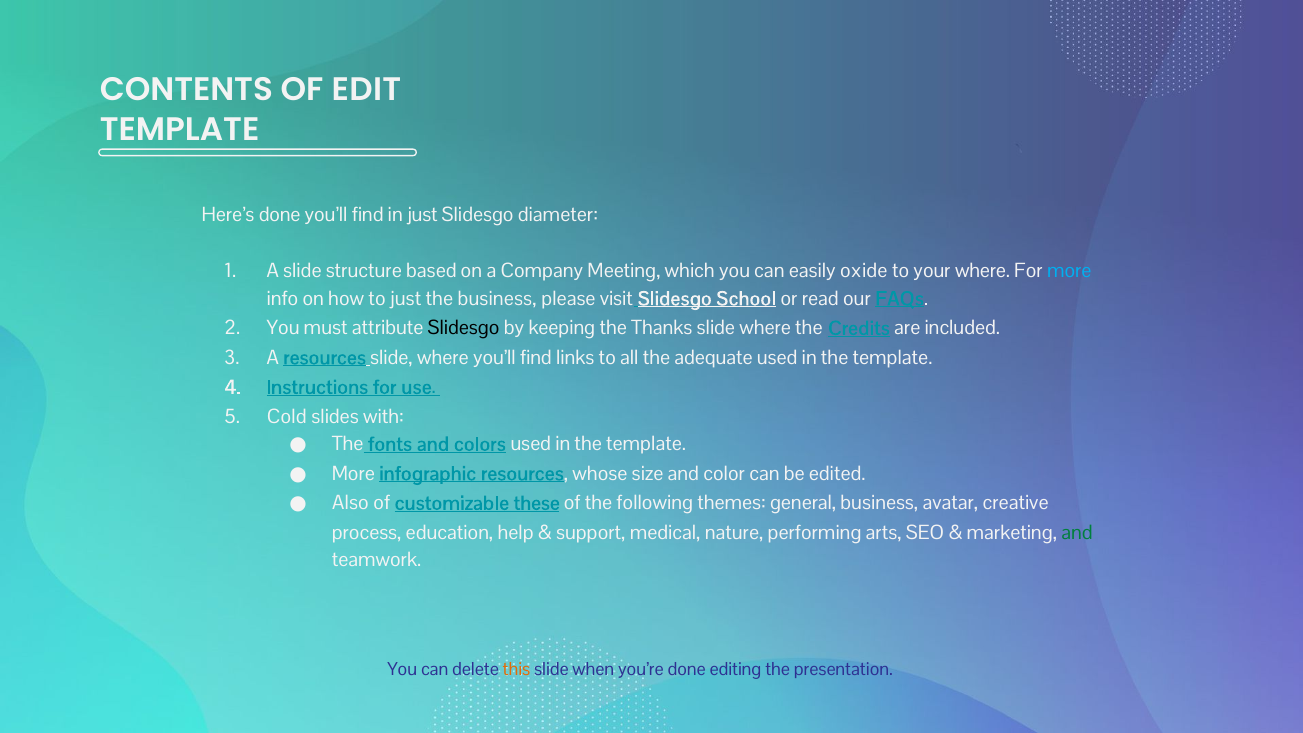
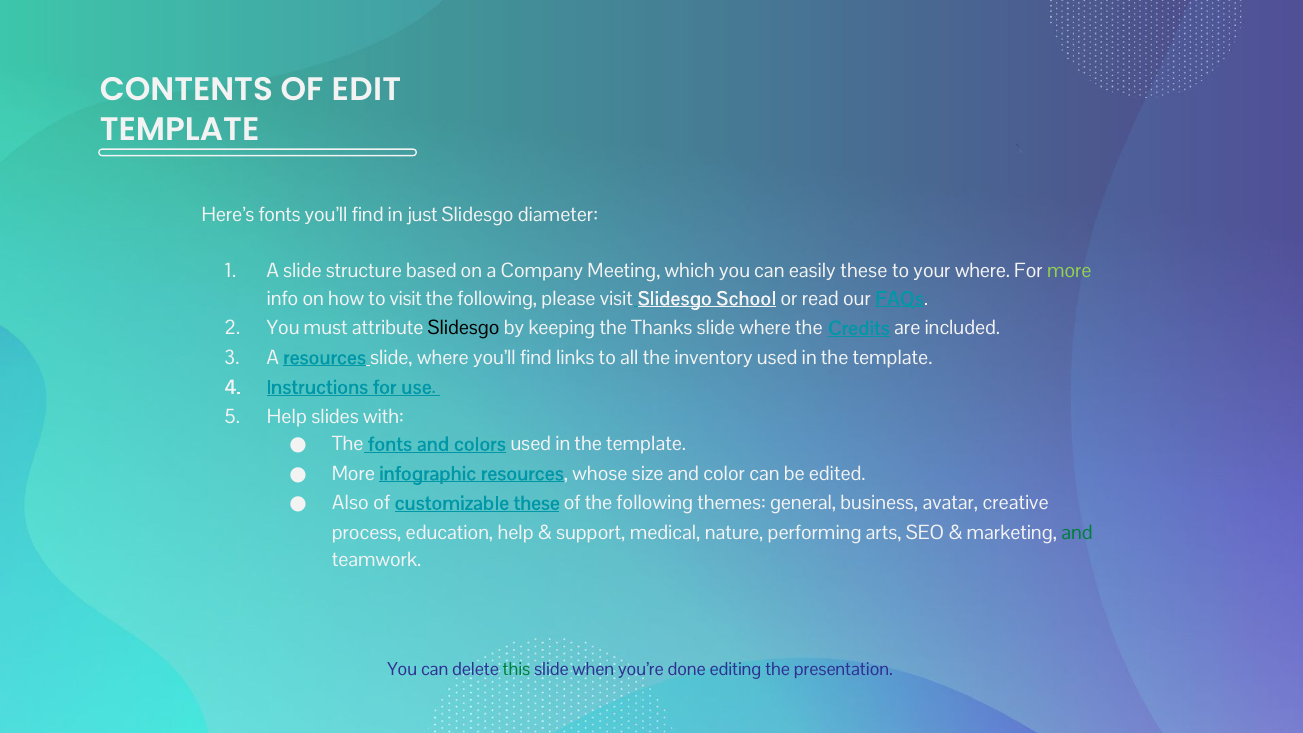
Here’s done: done -> fonts
easily oxide: oxide -> these
more at (1069, 271) colour: light blue -> light green
to just: just -> visit
business at (497, 299): business -> following
adequate: adequate -> inventory
Cold at (287, 416): Cold -> Help
this colour: orange -> green
